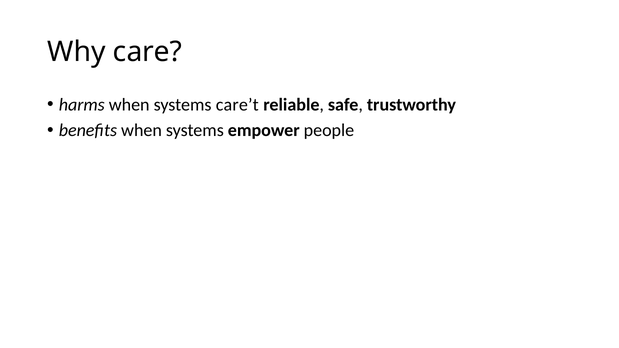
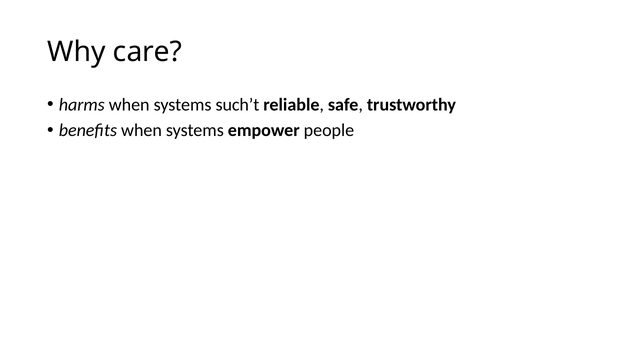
care’t: care’t -> such’t
